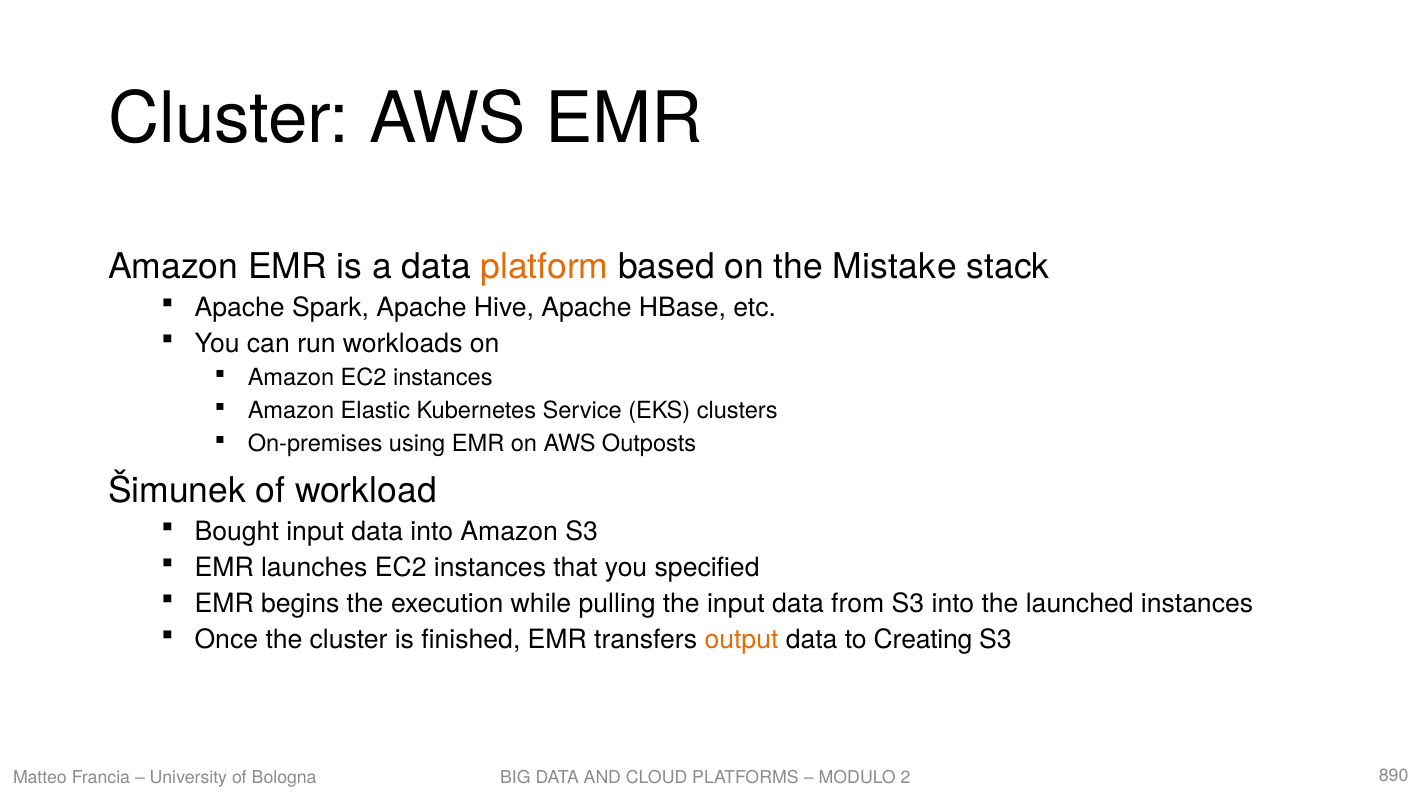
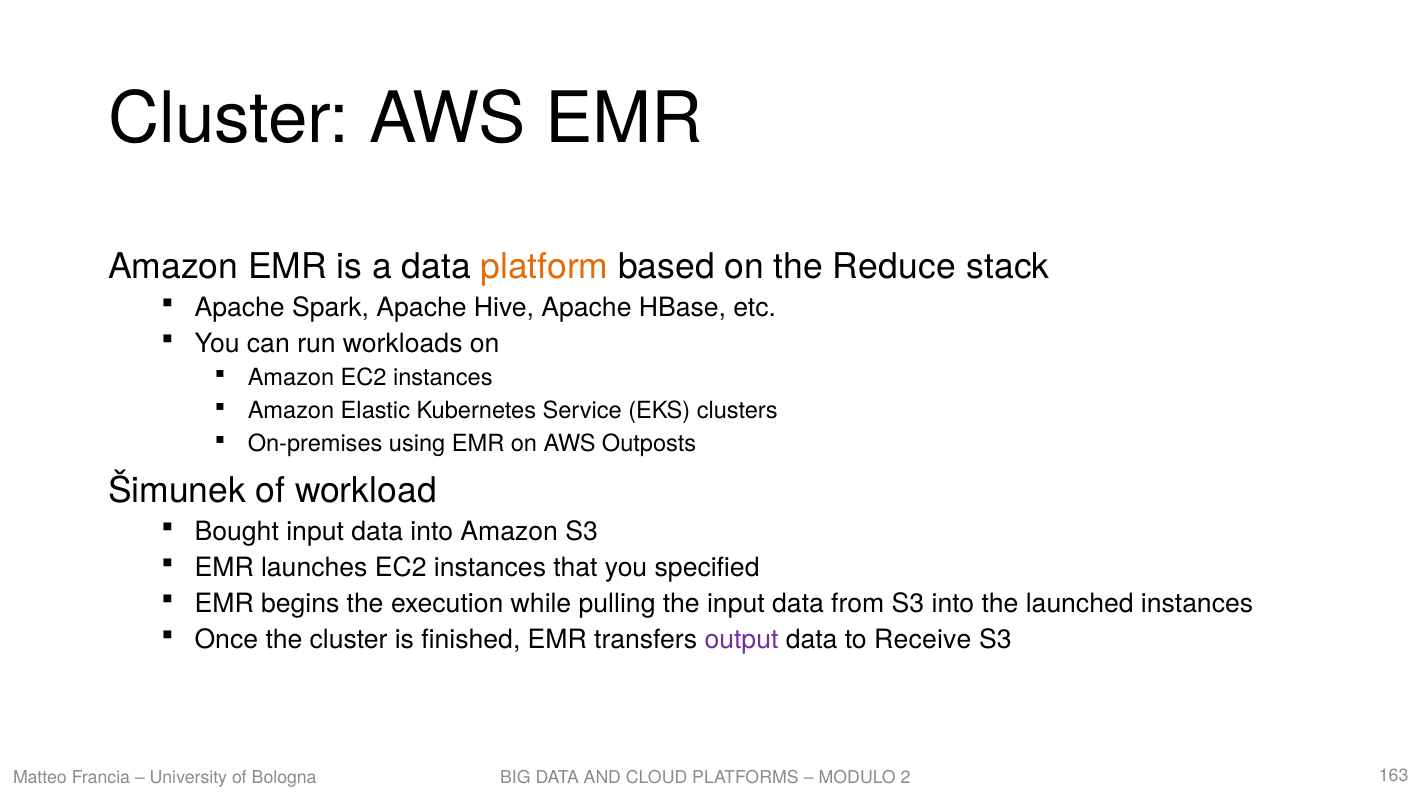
Mistake: Mistake -> Reduce
output colour: orange -> purple
Creating: Creating -> Receive
890: 890 -> 163
